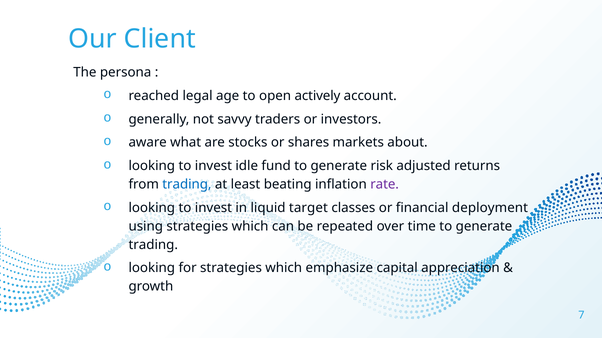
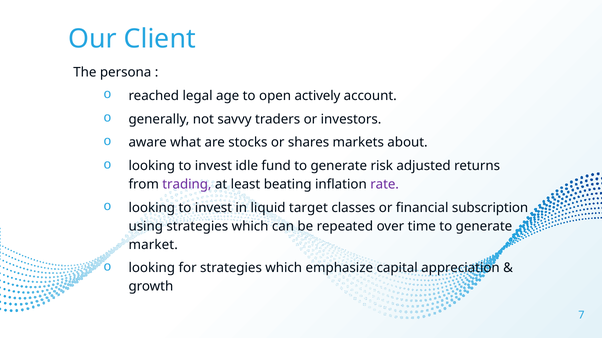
trading at (187, 185) colour: blue -> purple
deployment: deployment -> subscription
trading at (153, 245): trading -> market
